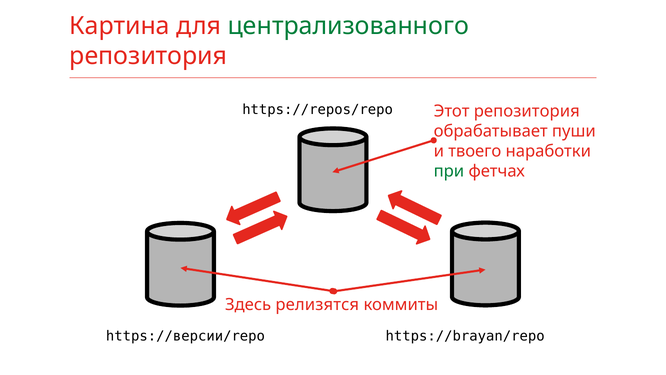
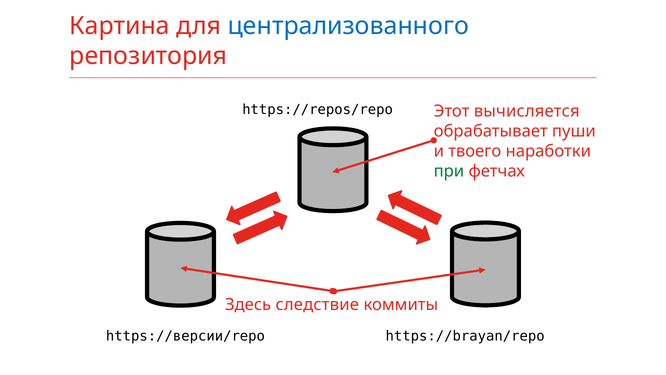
централизованного colour: green -> blue
Этот репозитория: репозитория -> вычисляется
релизятся: релизятся -> следствие
